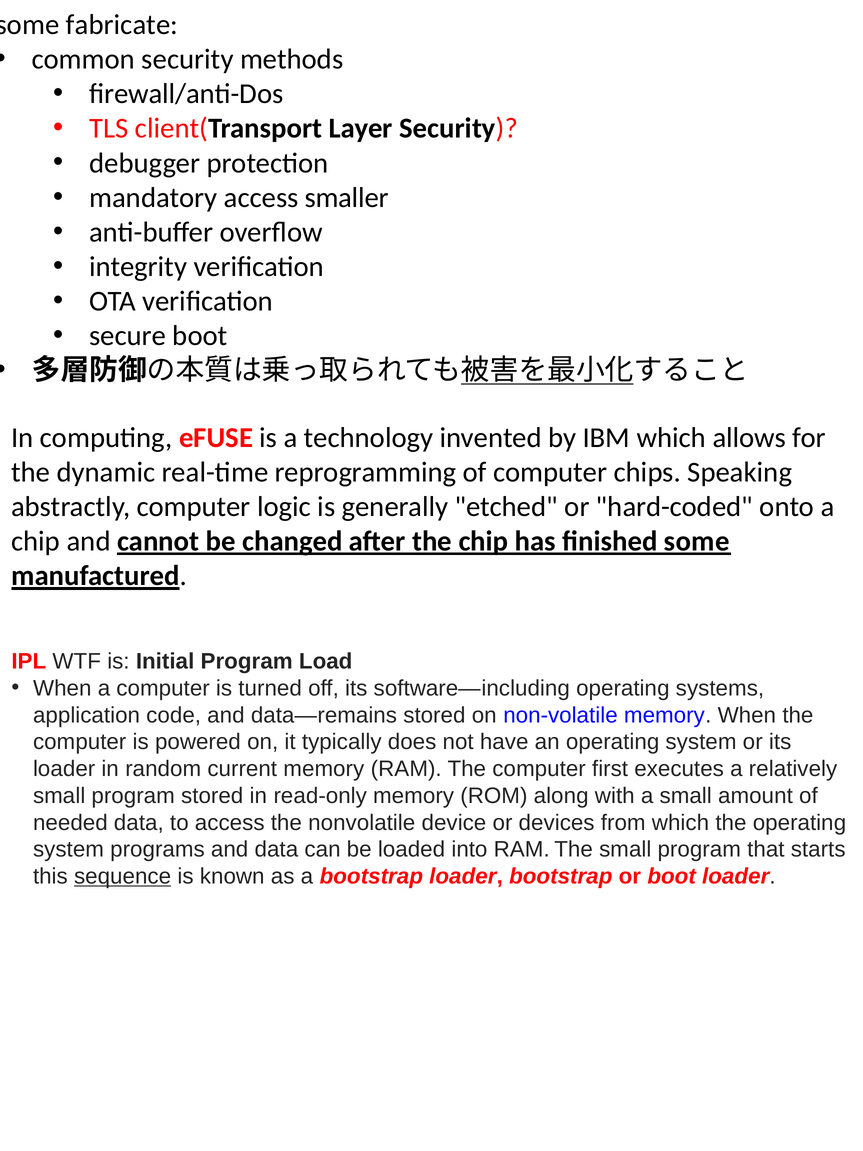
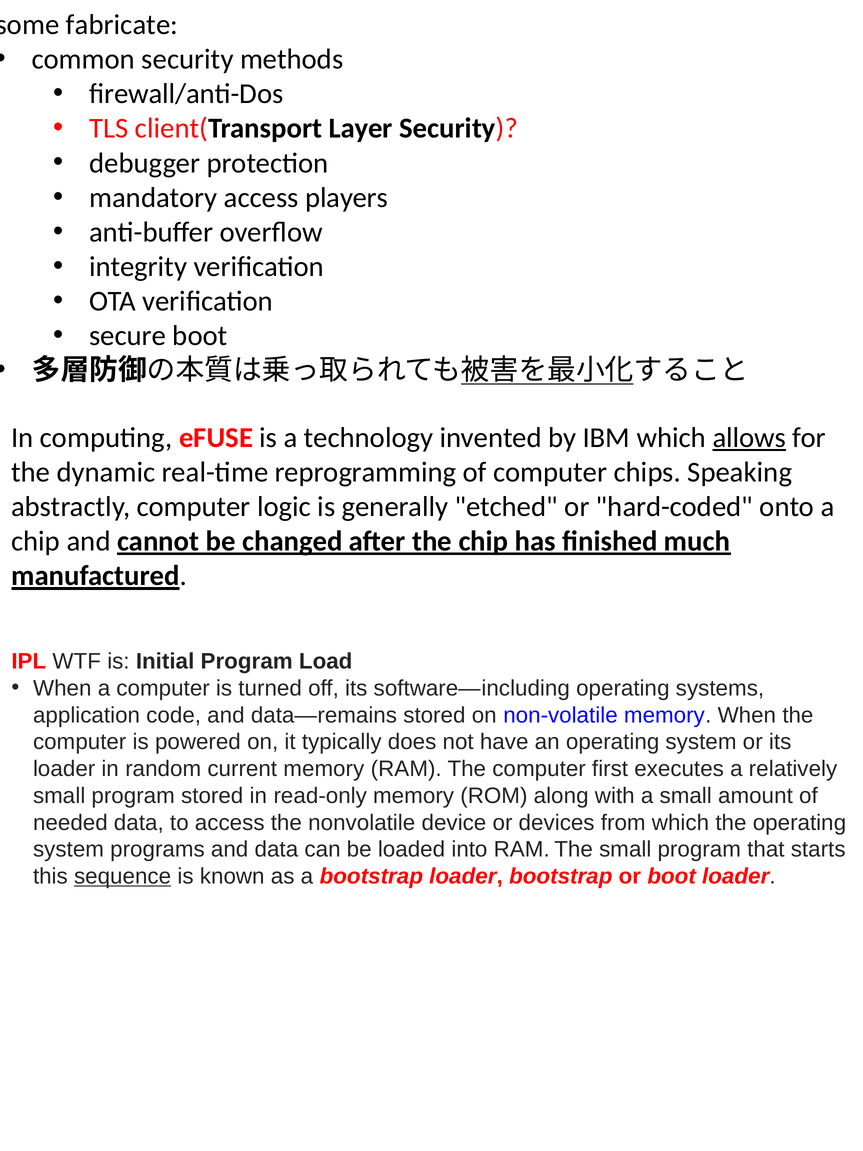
smaller: smaller -> players
allows underline: none -> present
finished some: some -> much
